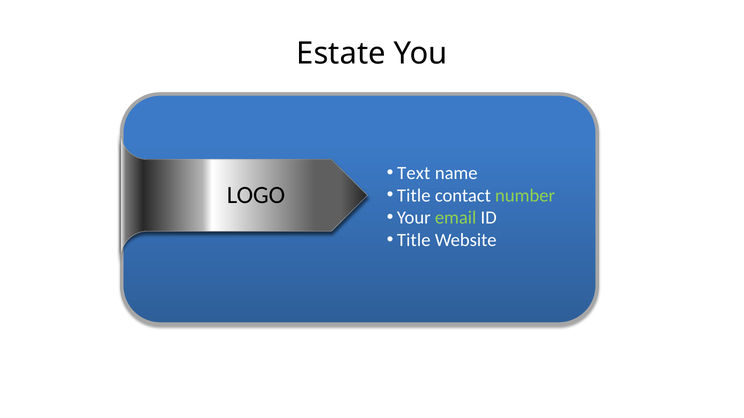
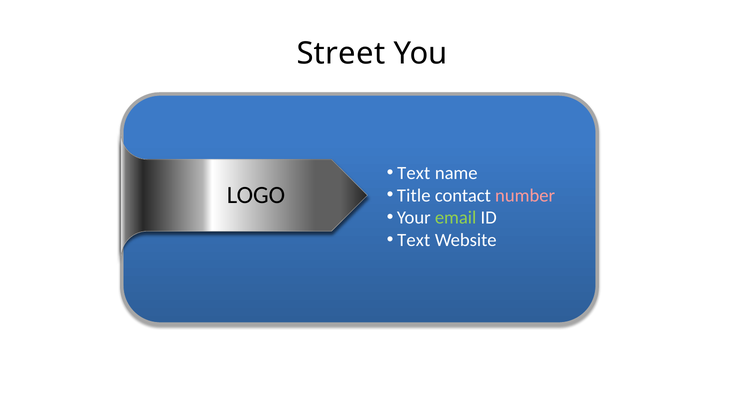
Estate: Estate -> Street
number colour: light green -> pink
Title at (414, 240): Title -> Text
